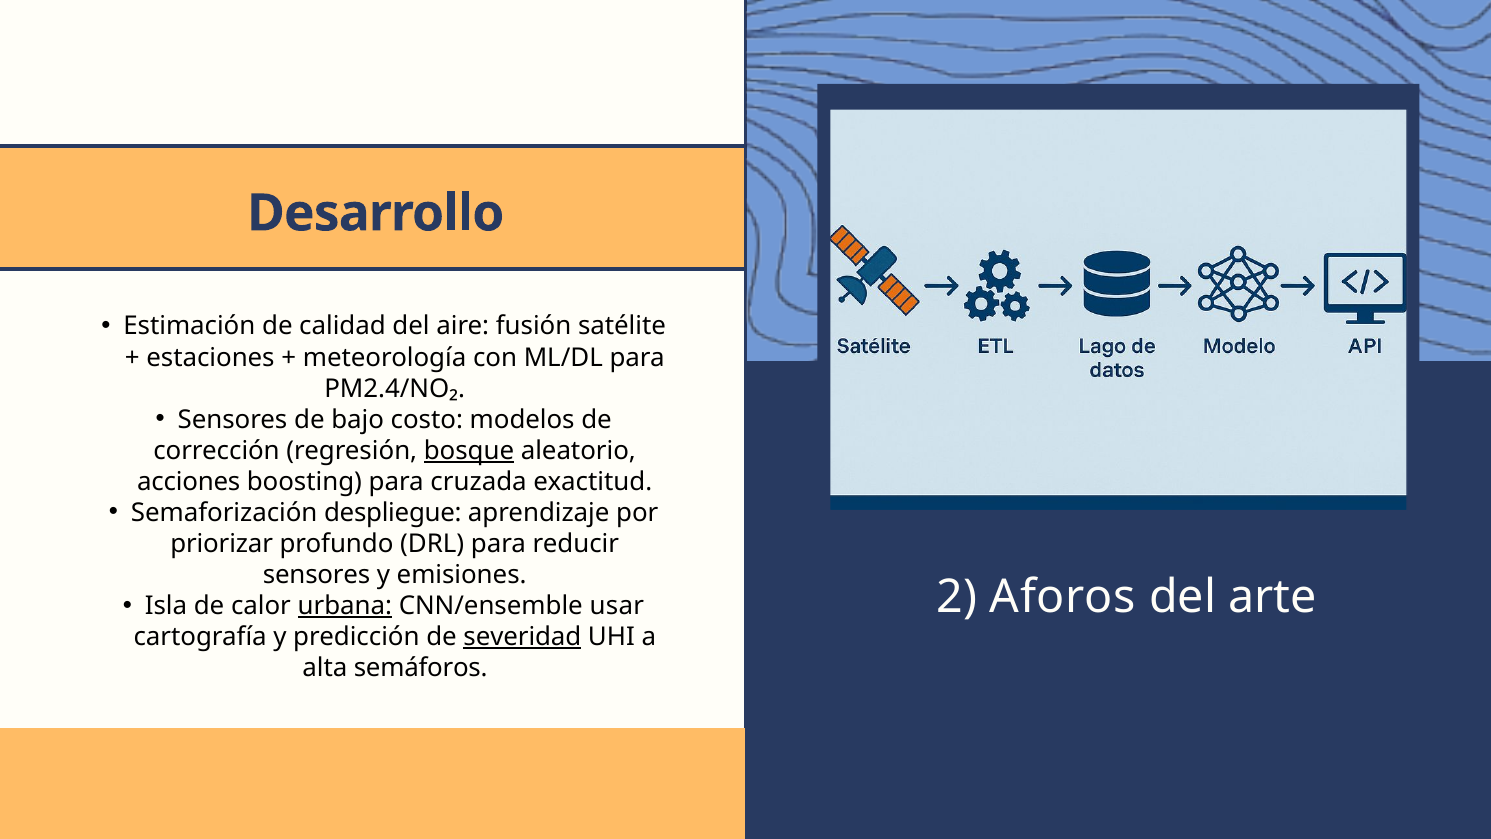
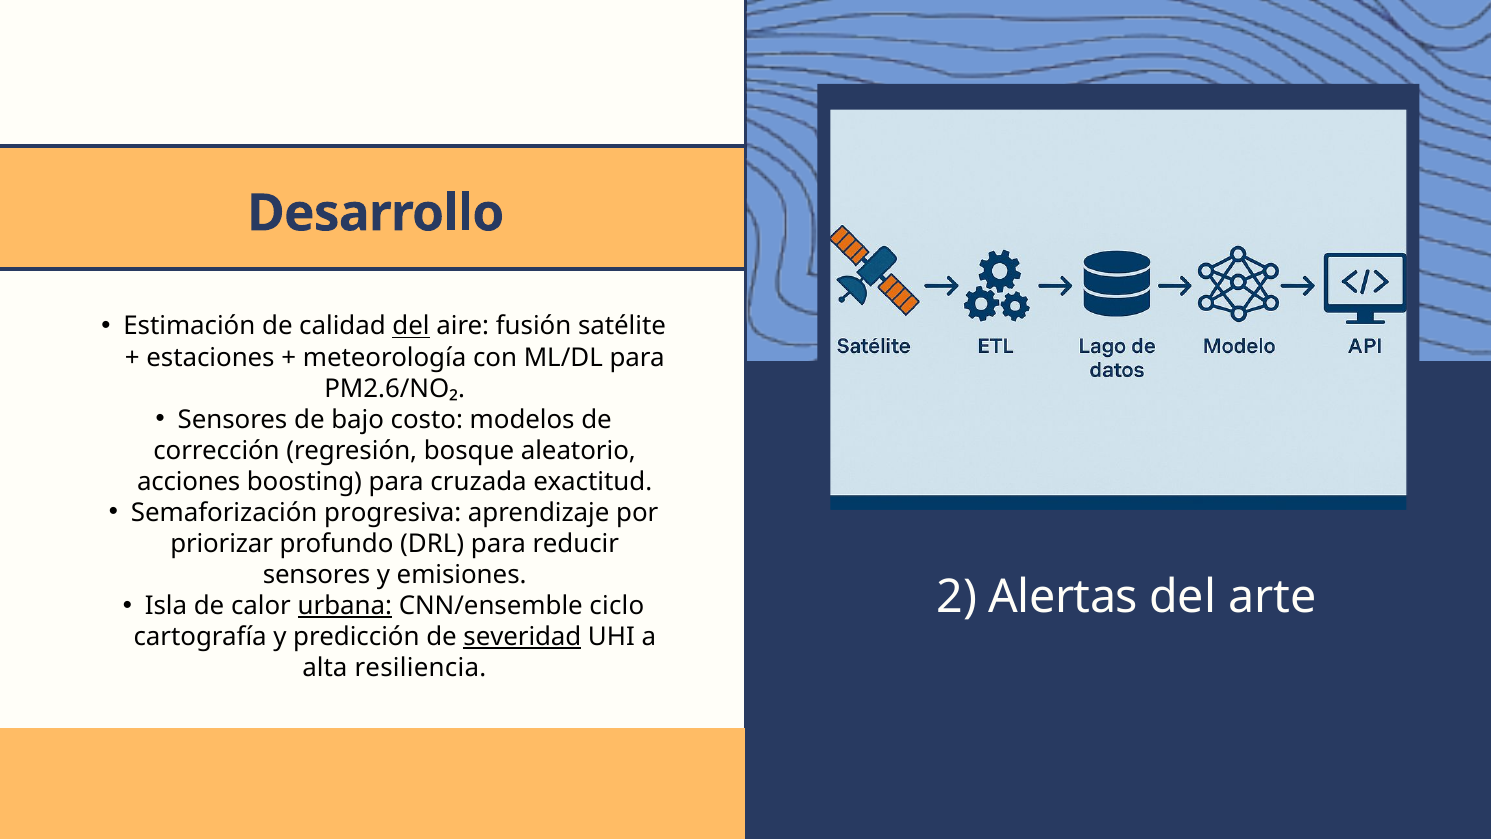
del at (411, 326) underline: none -> present
PM2.4/NO₂: PM2.4/NO₂ -> PM2.6/NO₂
bosque underline: present -> none
despliegue: despliegue -> progresiva
Aforos: Aforos -> Alertas
usar: usar -> ciclo
semáforos: semáforos -> resiliencia
